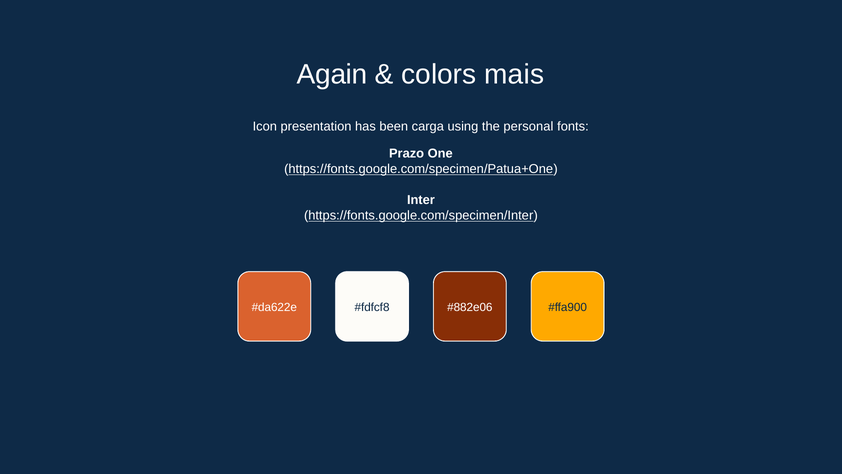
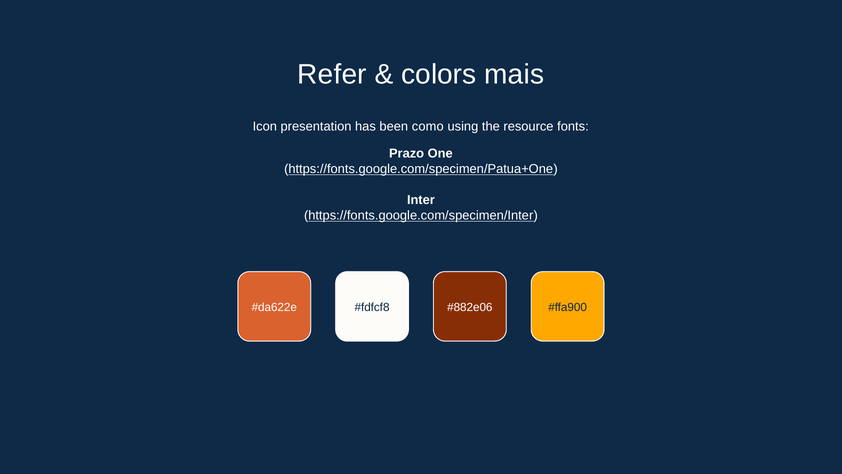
Again: Again -> Refer
carga: carga -> como
personal: personal -> resource
